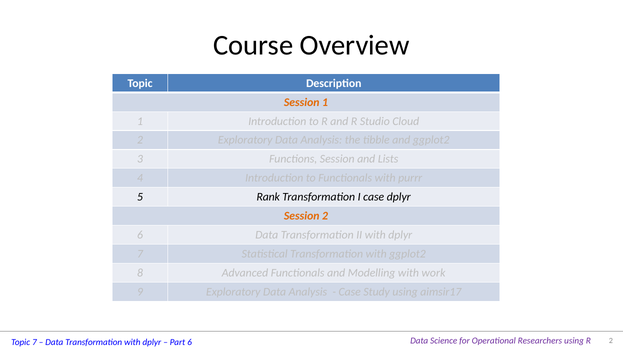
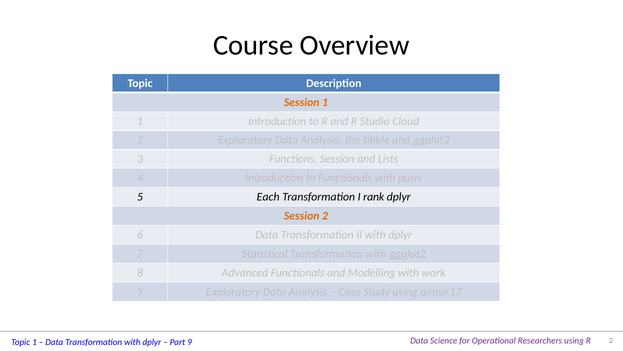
Rank: Rank -> Each
I case: case -> rank
Topic 7: 7 -> 1
6 at (190, 342): 6 -> 9
